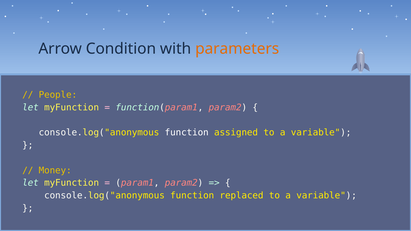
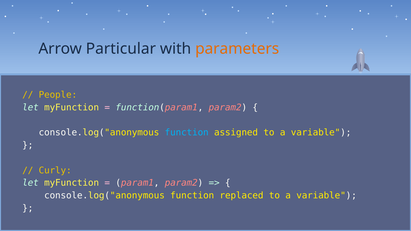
Condition: Condition -> Particular
function at (187, 133) colour: white -> light blue
Money: Money -> Curly
